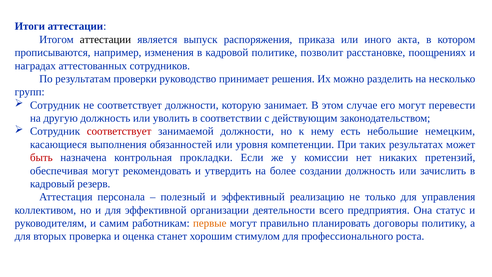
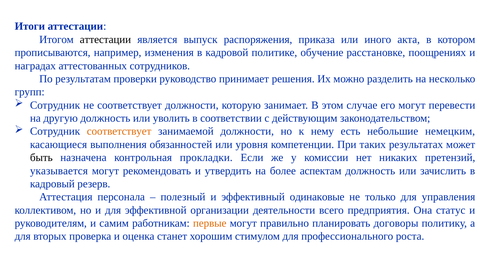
позволит: позволит -> обучение
соответствует at (119, 131) colour: red -> orange
быть colour: red -> black
обеспечивая: обеспечивая -> указывается
создании: создании -> аспектам
реализацию: реализацию -> одинаковые
